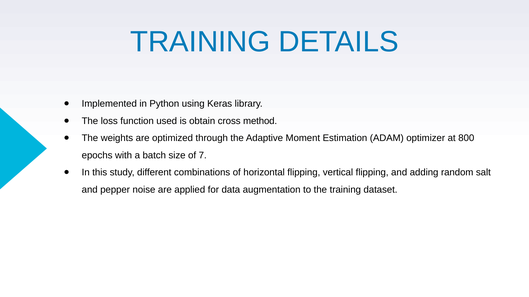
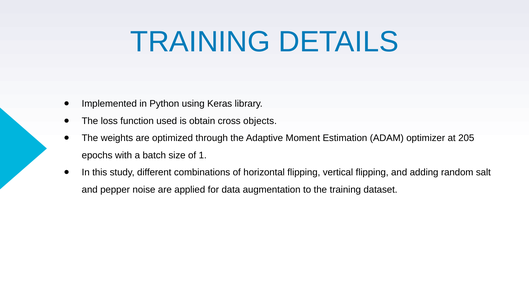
method: method -> objects
800: 800 -> 205
7: 7 -> 1
